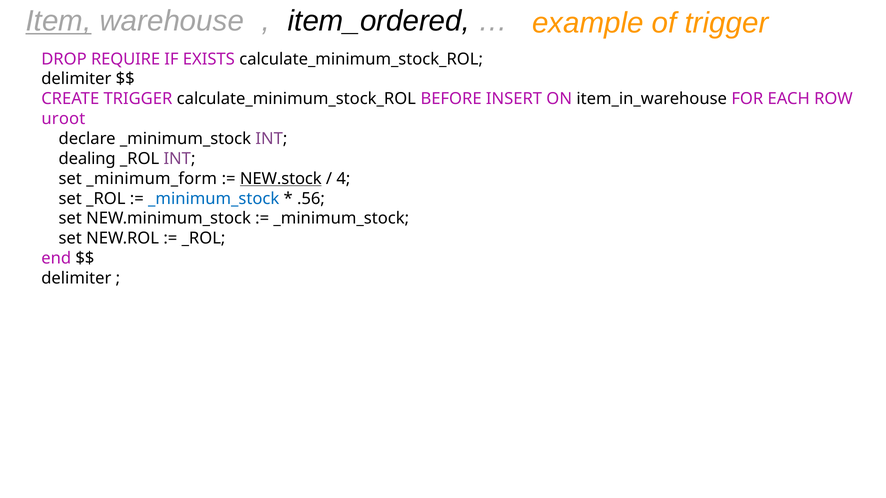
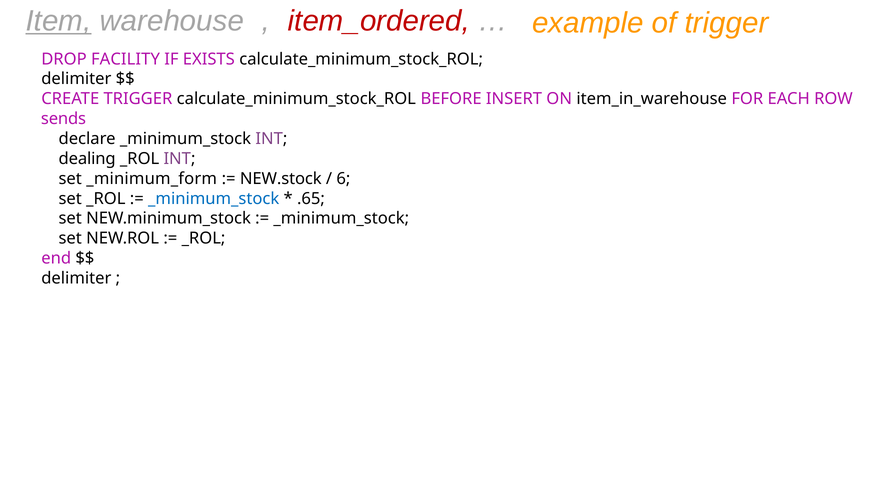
item_ordered colour: black -> red
REQUIRE: REQUIRE -> FACILITY
uroot: uroot -> sends
NEW.stock underline: present -> none
4: 4 -> 6
.56: .56 -> .65
